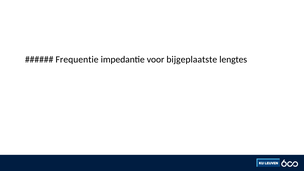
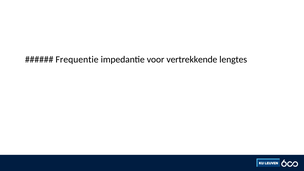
bijgeplaatste: bijgeplaatste -> vertrekkende
